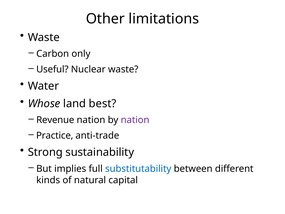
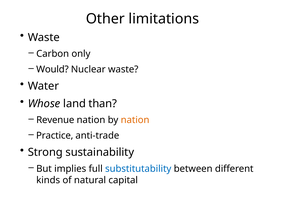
Useful: Useful -> Would
best: best -> than
nation at (135, 120) colour: purple -> orange
